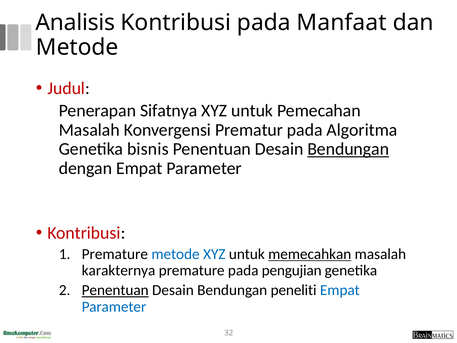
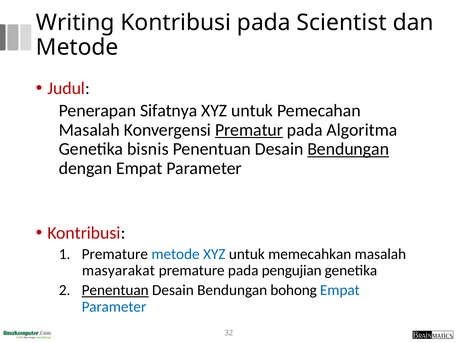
Analisis: Analisis -> Writing
Manfaat: Manfaat -> Scientist
Prematur underline: none -> present
memecahkan underline: present -> none
karakternya: karakternya -> masyarakat
peneliti: peneliti -> bohong
